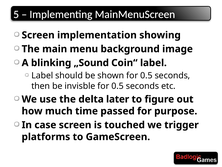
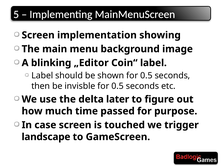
„Sound: „Sound -> „Editor
platforms: platforms -> landscape
